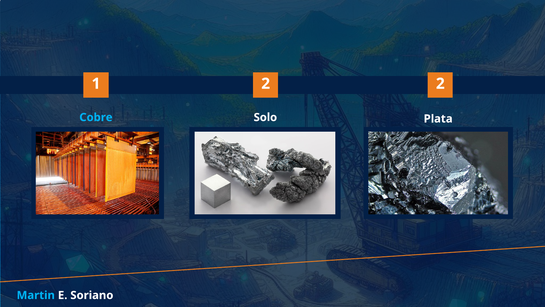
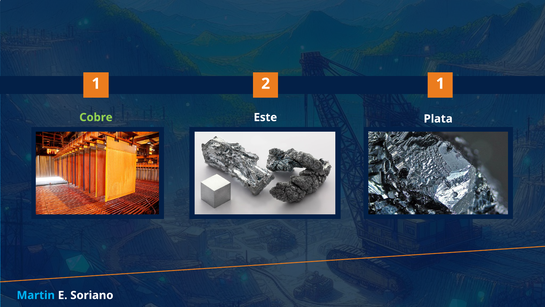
2 2: 2 -> 1
Cobre colour: light blue -> light green
Solo: Solo -> Este
